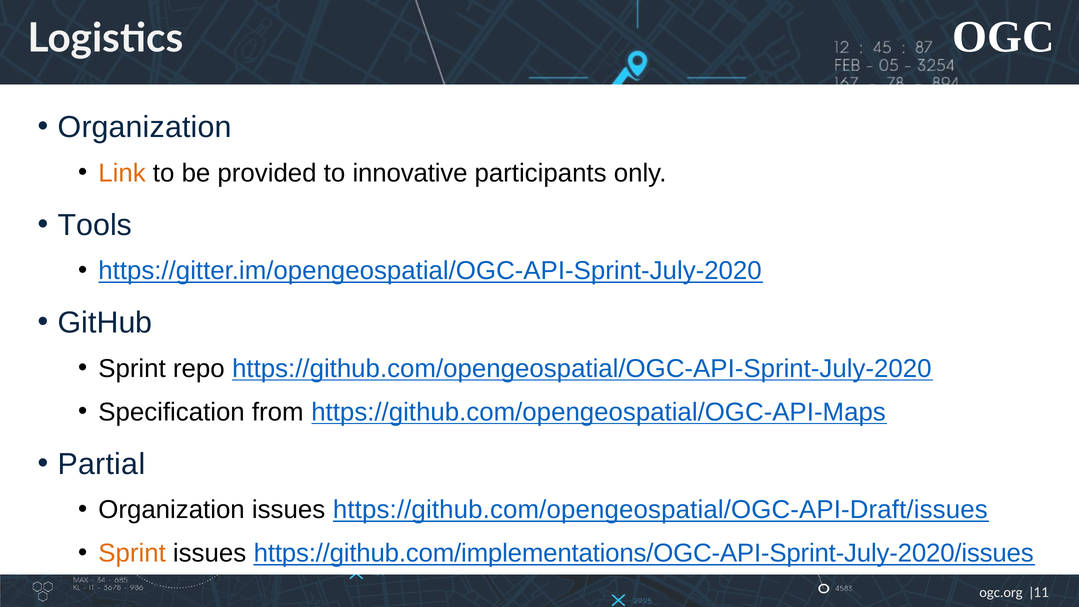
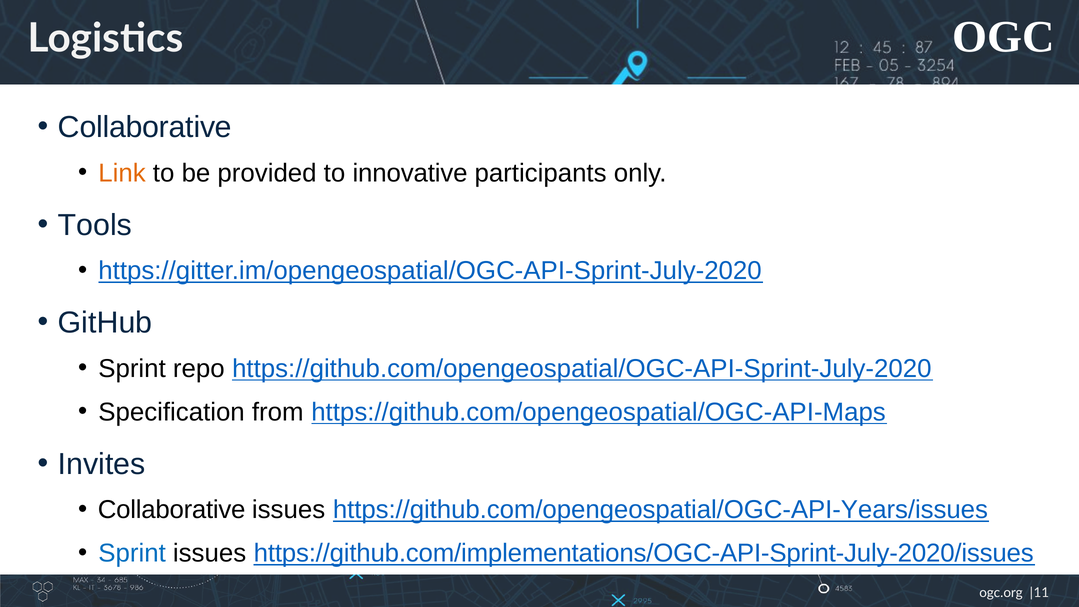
Organization at (145, 127): Organization -> Collaborative
Partial: Partial -> Invites
Organization at (172, 510): Organization -> Collaborative
https://github.com/opengeospatial/OGC-API-Draft/issues: https://github.com/opengeospatial/OGC-API-Draft/issues -> https://github.com/opengeospatial/OGC-API-Years/issues
Sprint at (132, 553) colour: orange -> blue
